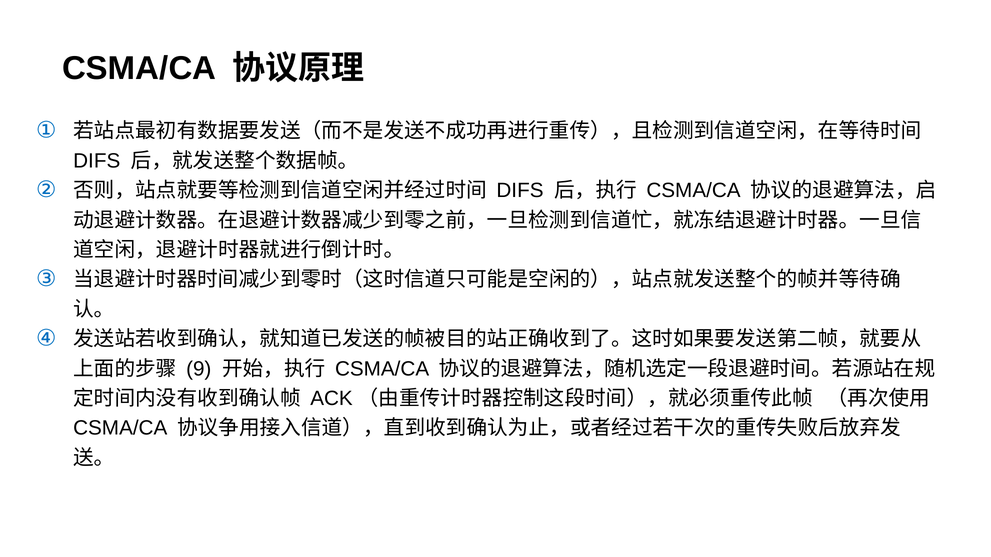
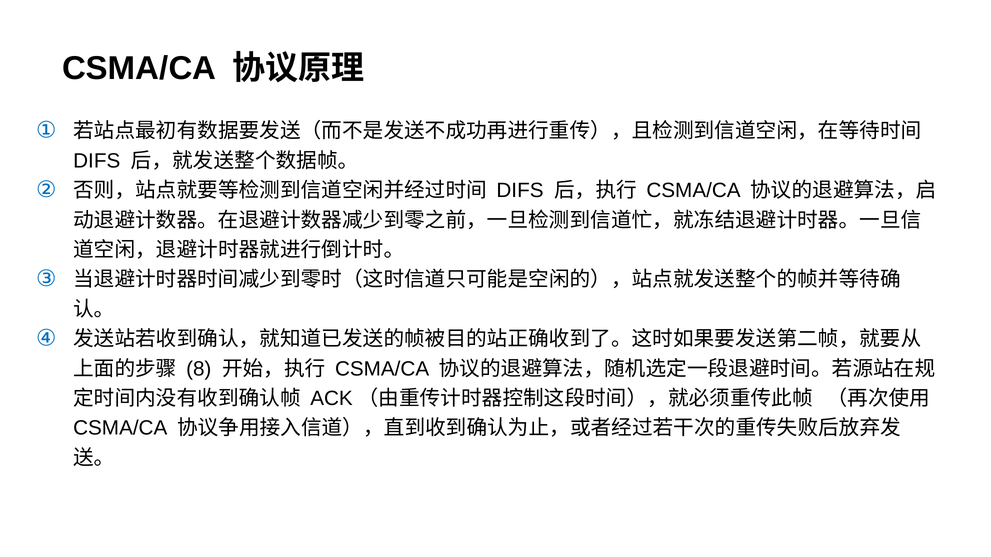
9: 9 -> 8
